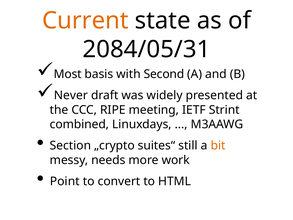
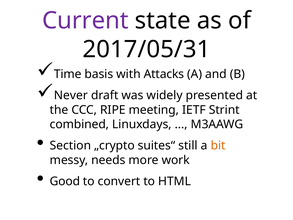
Current colour: orange -> purple
2084/05/31: 2084/05/31 -> 2017/05/31
Most: Most -> Time
Second: Second -> Attacks
Point: Point -> Good
